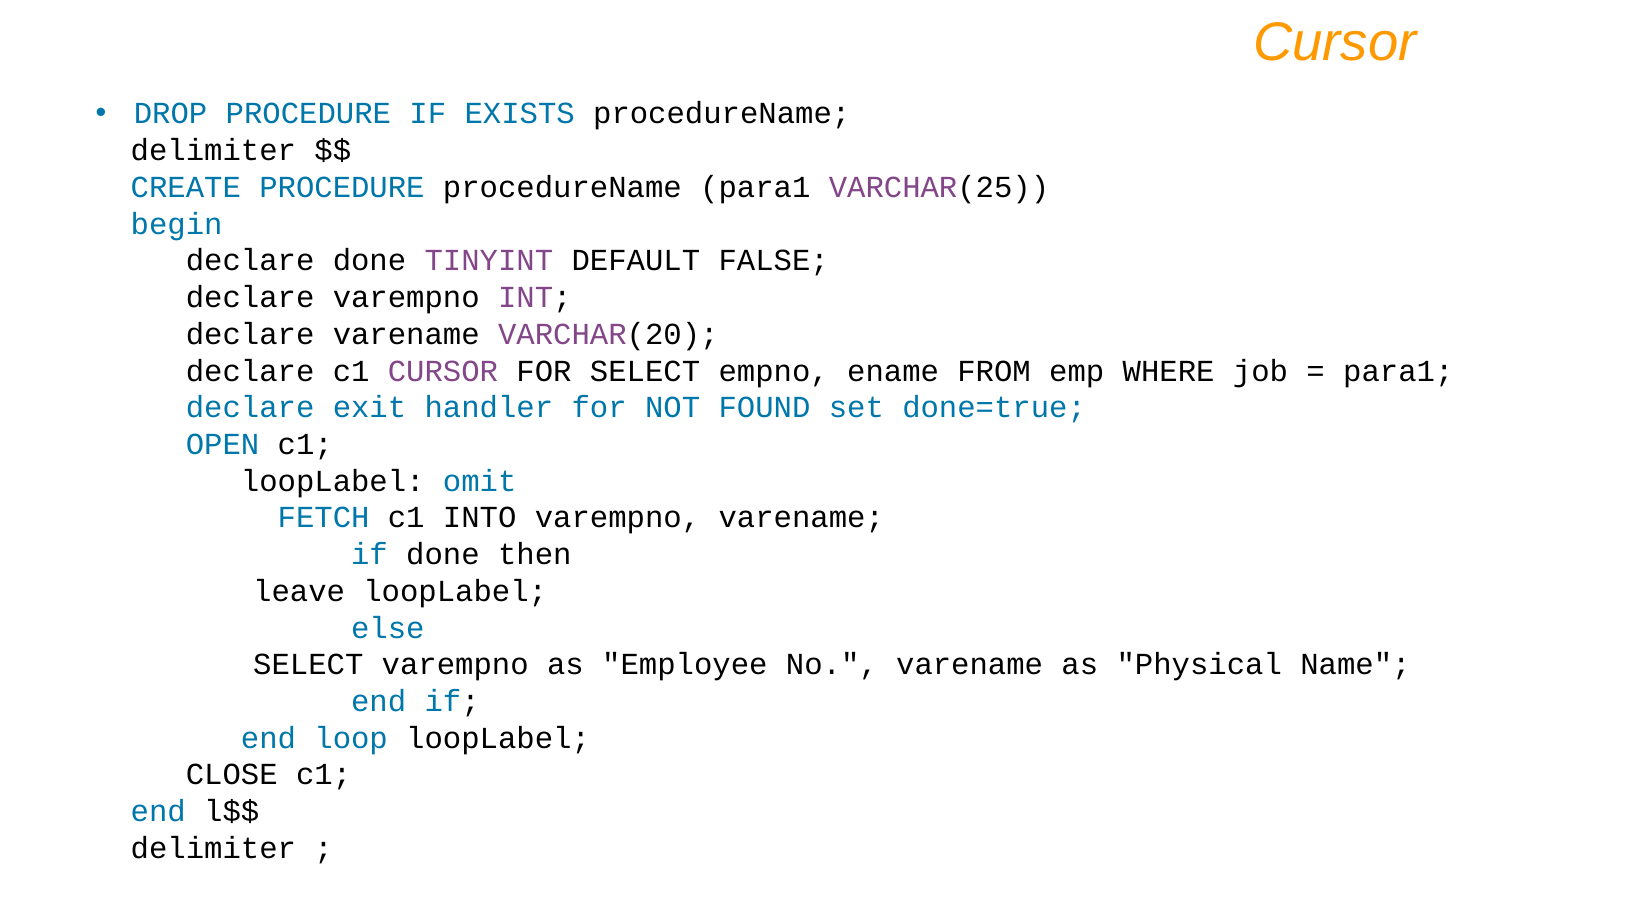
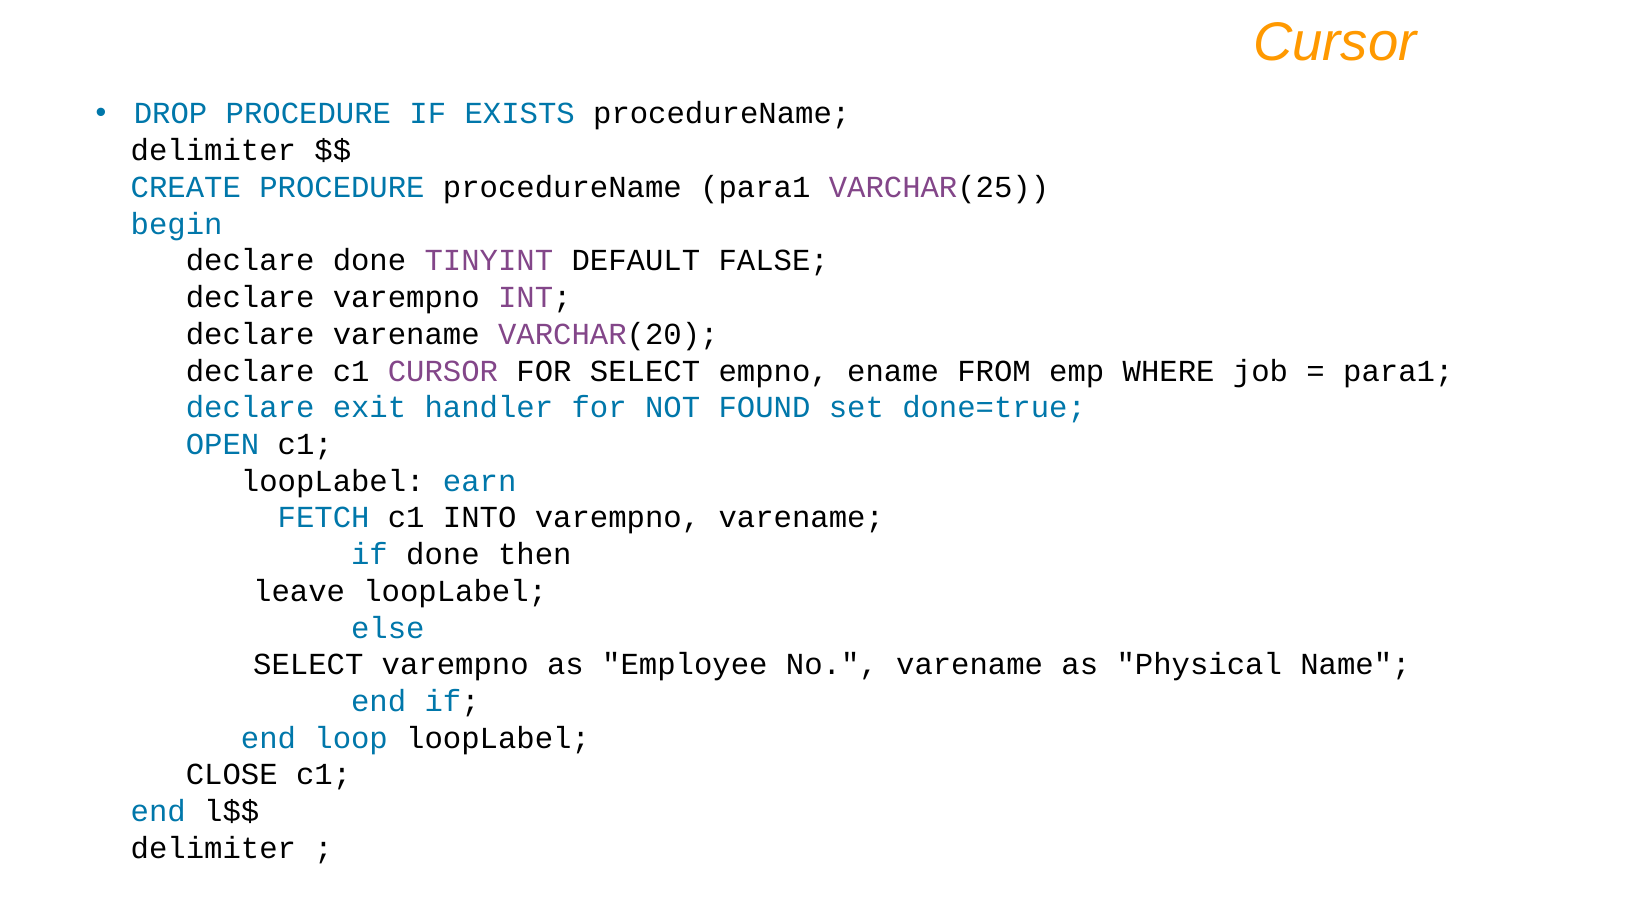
omit: omit -> earn
